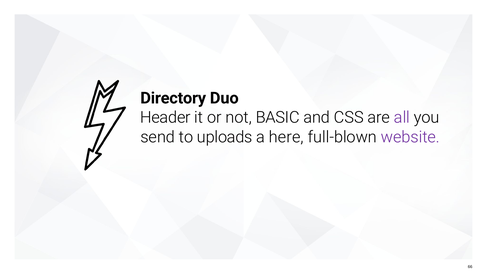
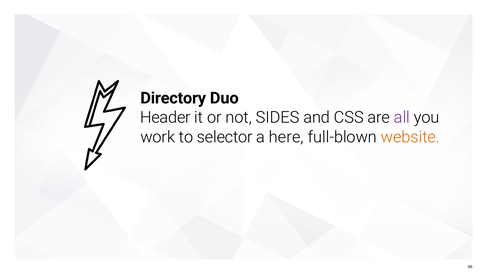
BASIC: BASIC -> SIDES
send: send -> work
uploads: uploads -> selector
website colour: purple -> orange
